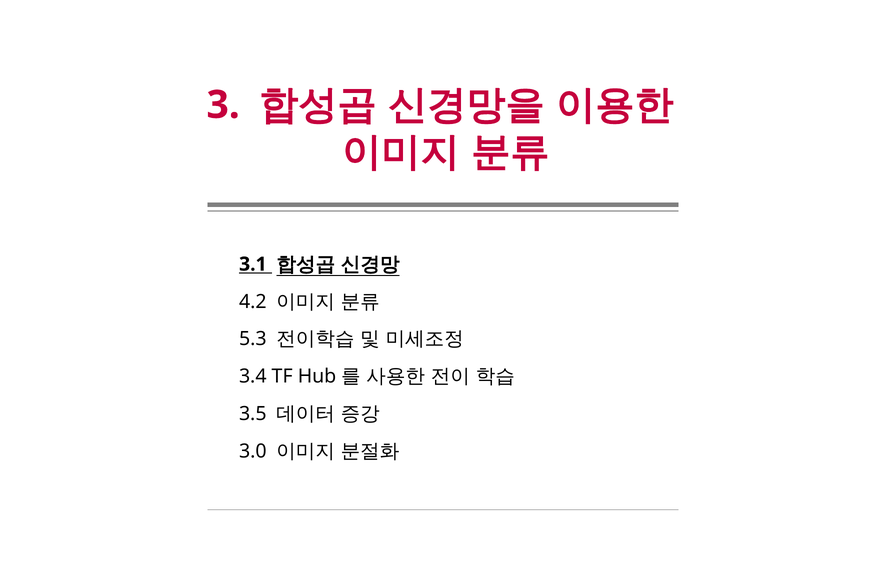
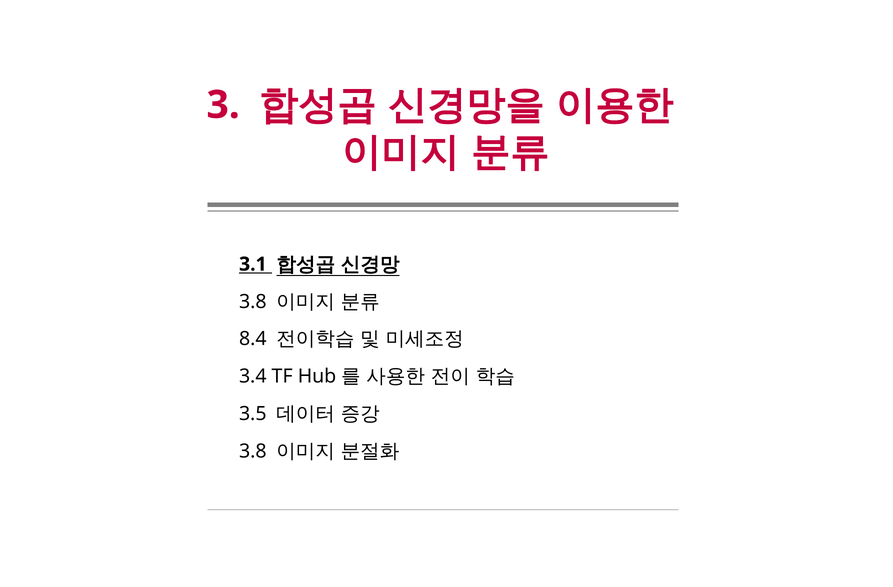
4.2 at (253, 301): 4.2 -> 3.8
5.3: 5.3 -> 8.4
3.0 at (253, 451): 3.0 -> 3.8
